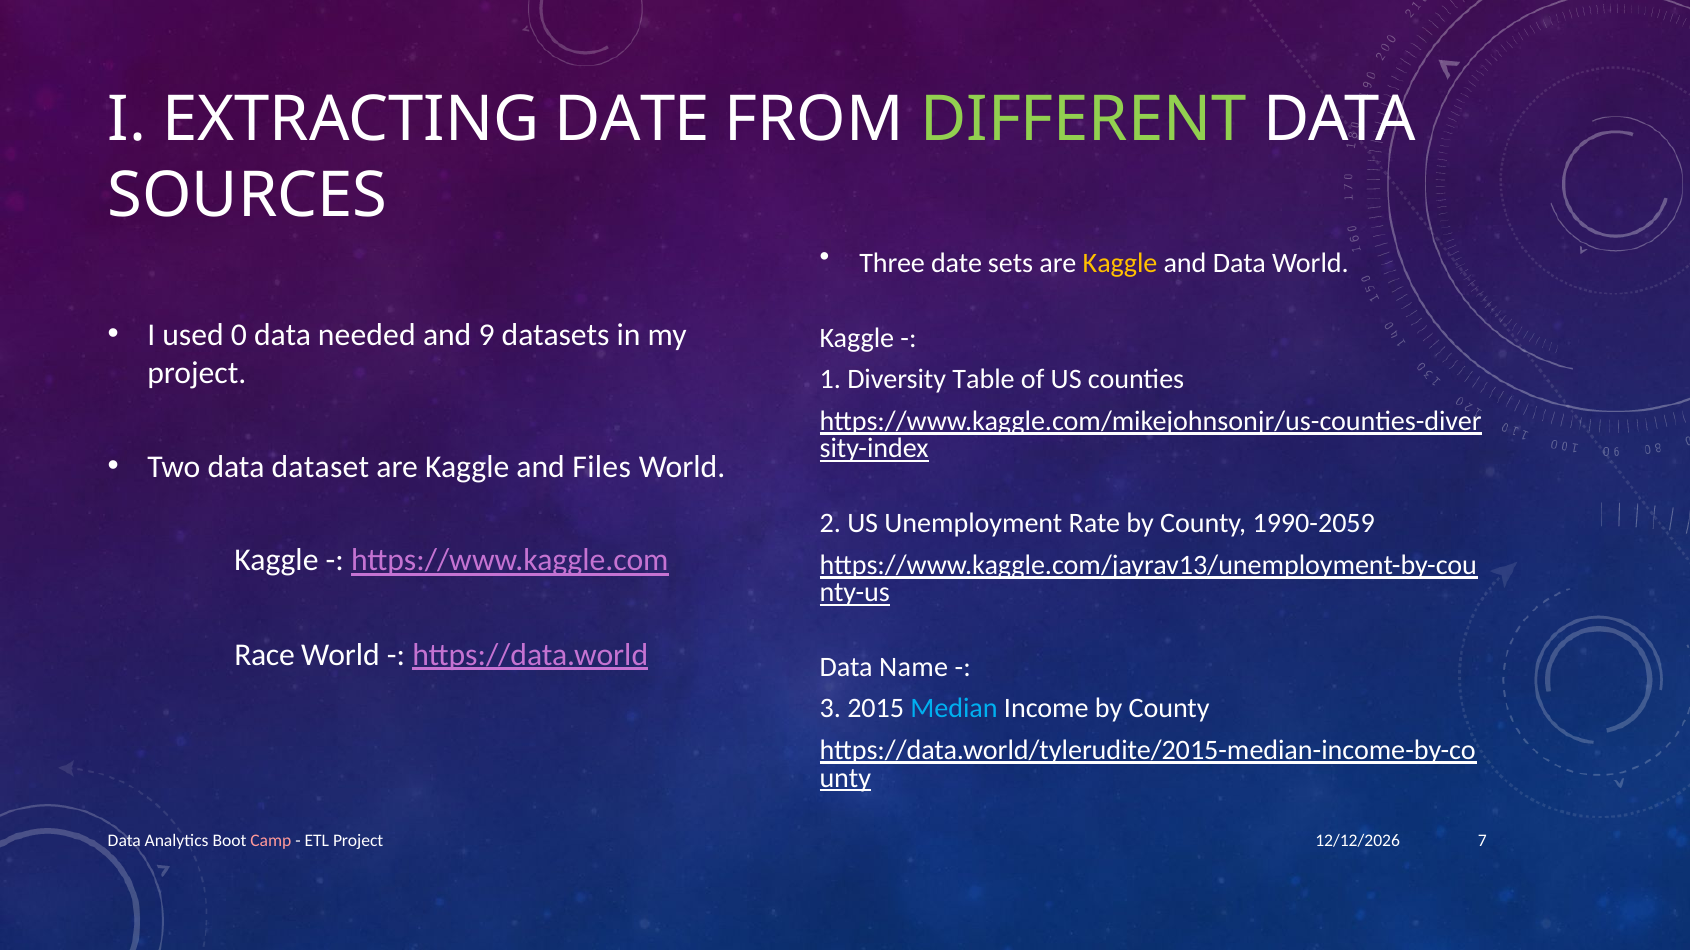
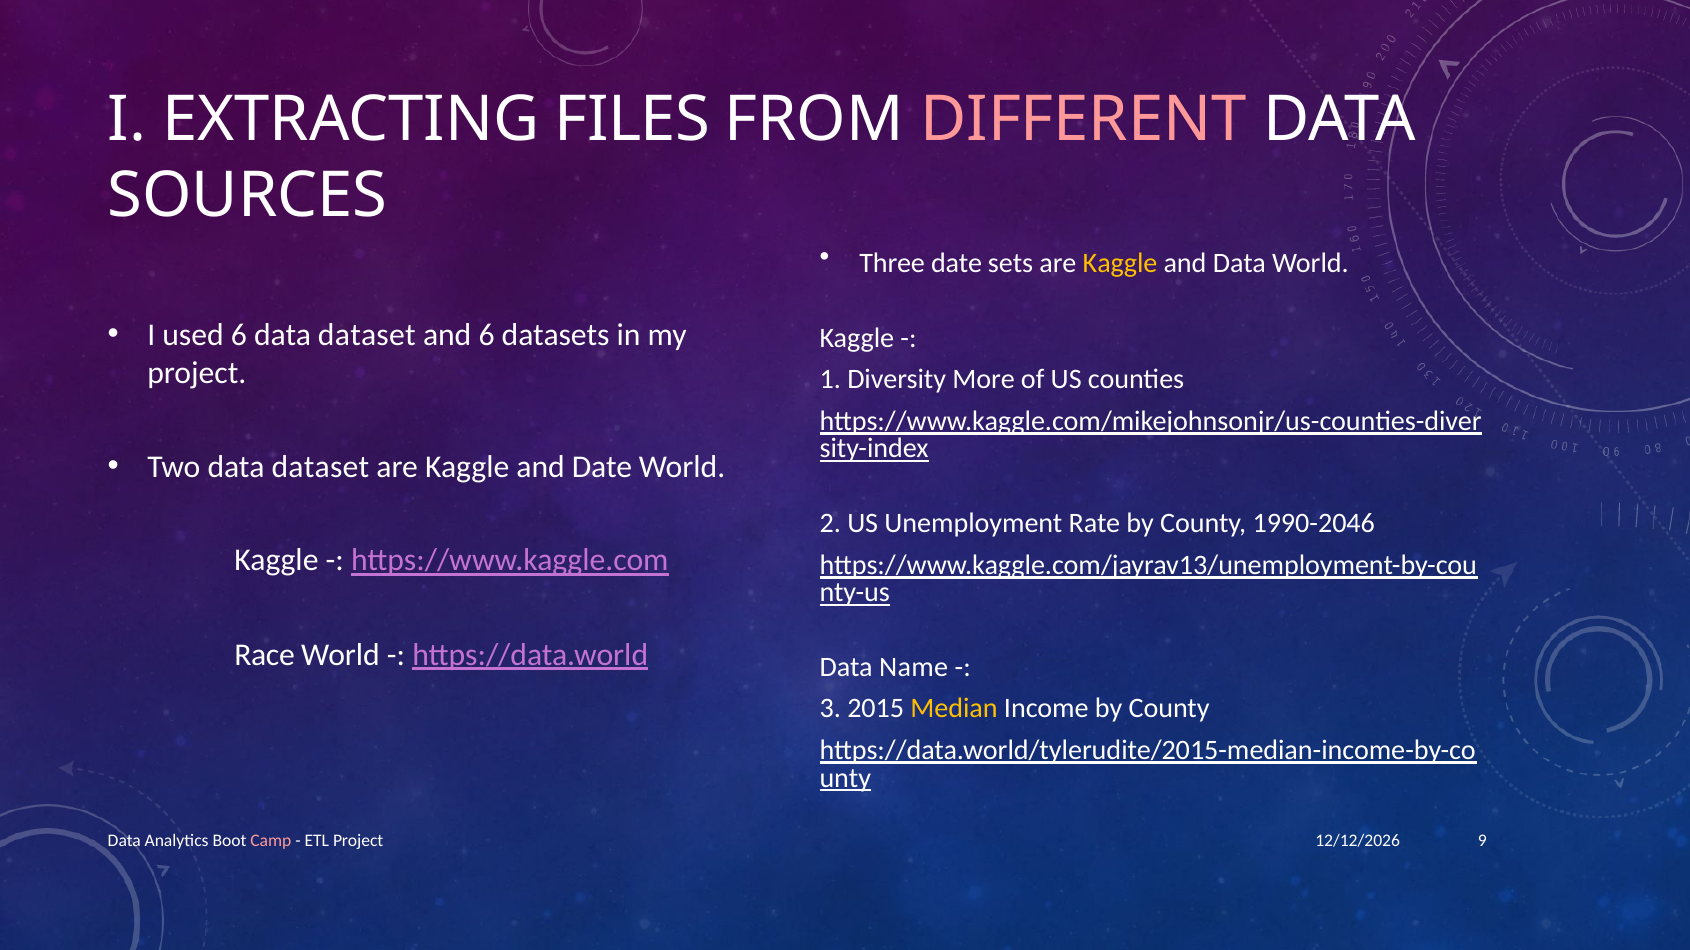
EXTRACTING DATE: DATE -> FILES
DIFFERENT colour: light green -> pink
used 0: 0 -> 6
needed at (367, 335): needed -> dataset
and 9: 9 -> 6
Table: Table -> More
and Files: Files -> Date
1990-2059: 1990-2059 -> 1990-2046
Median colour: light blue -> yellow
7: 7 -> 9
